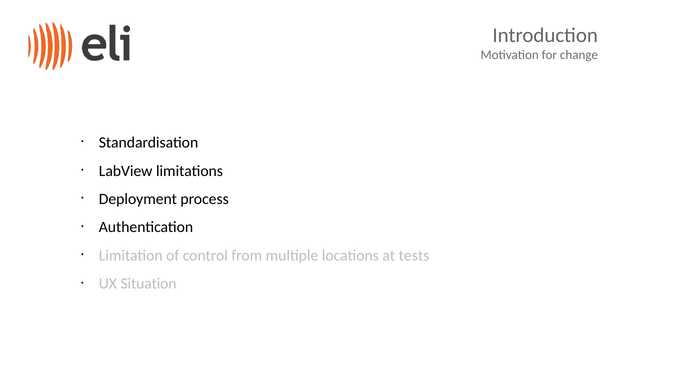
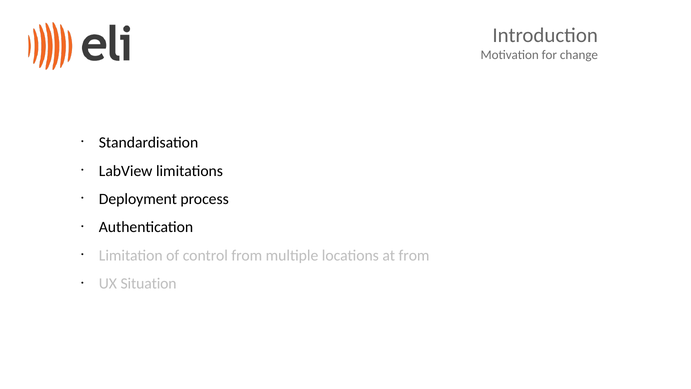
at tests: tests -> from
